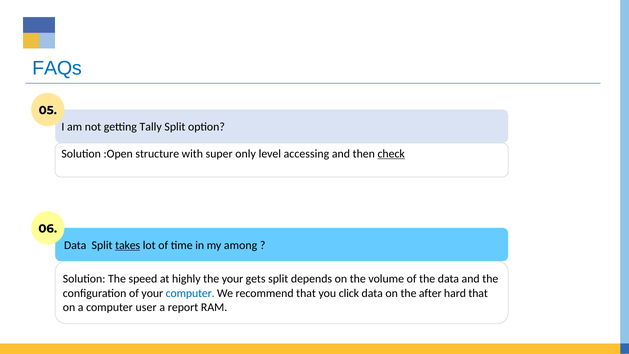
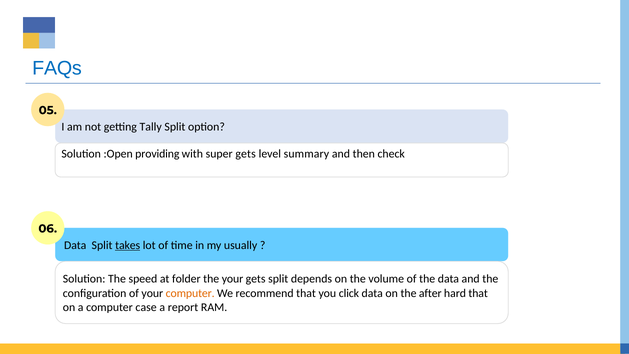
structure: structure -> providing
super only: only -> gets
accessing: accessing -> summary
check underline: present -> none
among: among -> usually
highly: highly -> folder
computer at (190, 293) colour: blue -> orange
user: user -> case
